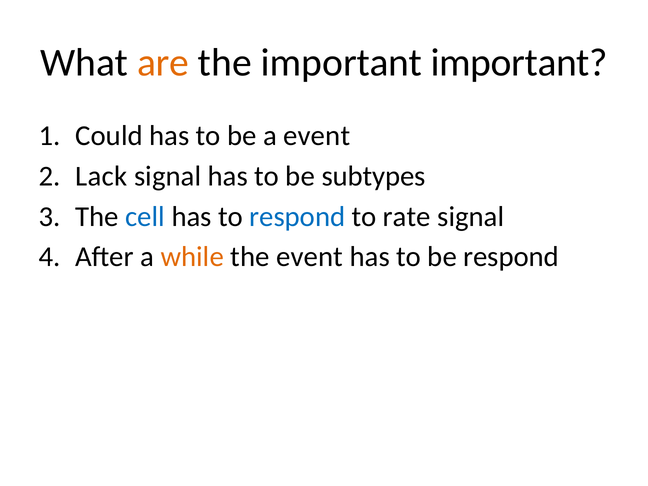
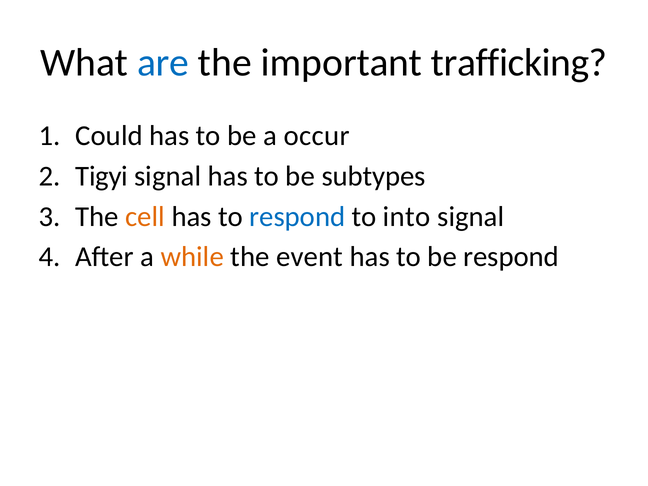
are colour: orange -> blue
important important: important -> trafficking
a event: event -> occur
Lack: Lack -> Tigyi
cell colour: blue -> orange
rate: rate -> into
